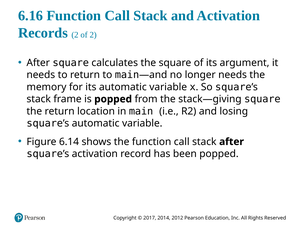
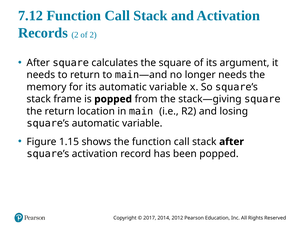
6.16: 6.16 -> 7.12
6.14: 6.14 -> 1.15
